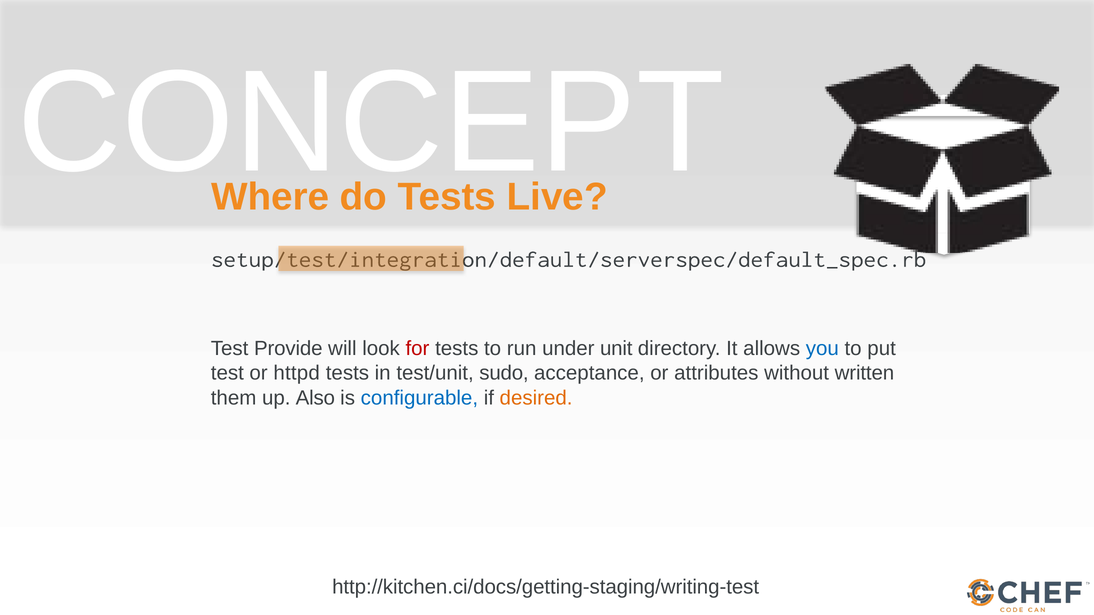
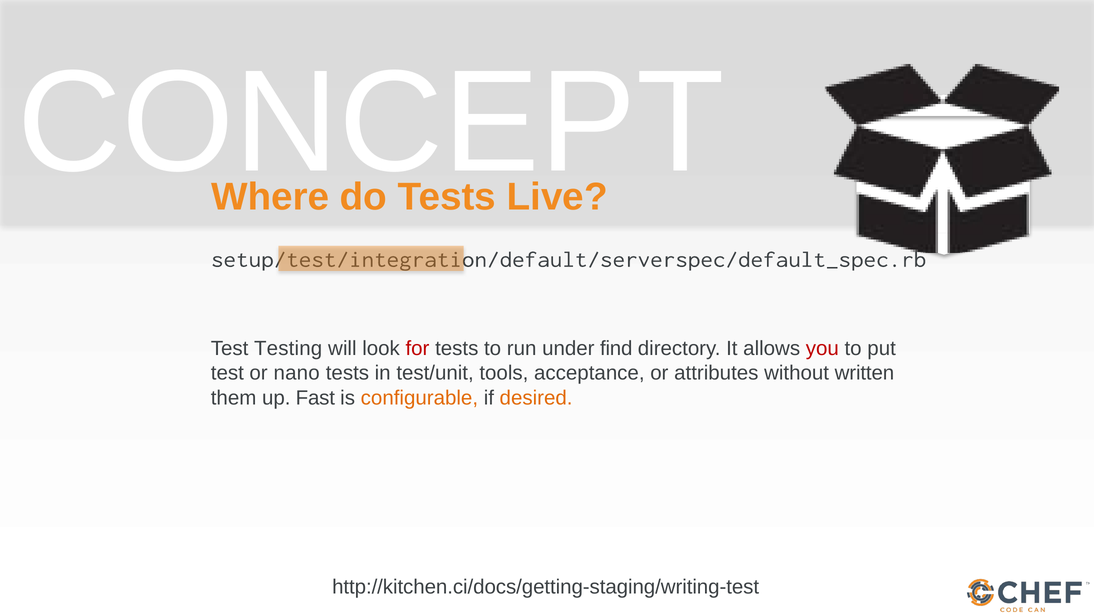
Provide: Provide -> Testing
unit: unit -> find
you colour: blue -> red
httpd: httpd -> nano
sudo: sudo -> tools
Also: Also -> Fast
configurable colour: blue -> orange
